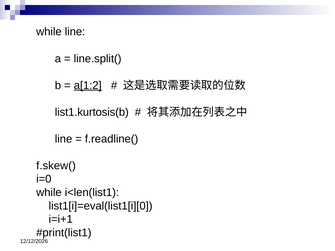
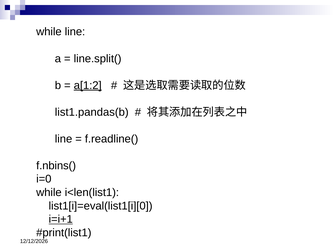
list1.kurtosis(b: list1.kurtosis(b -> list1.pandas(b
f.skew(: f.skew( -> f.nbins(
i=i+1 underline: none -> present
